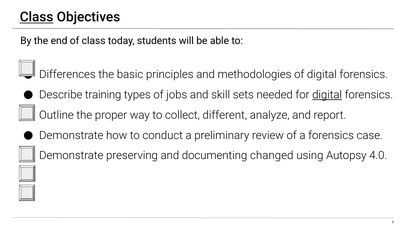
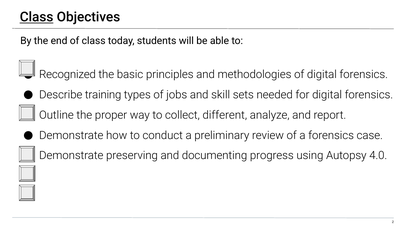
Differences: Differences -> Recognized
digital at (327, 95) underline: present -> none
changed: changed -> progress
